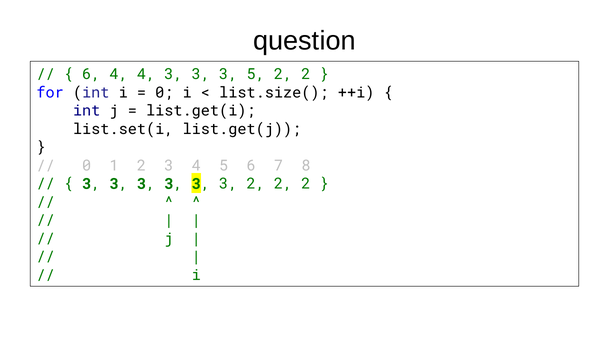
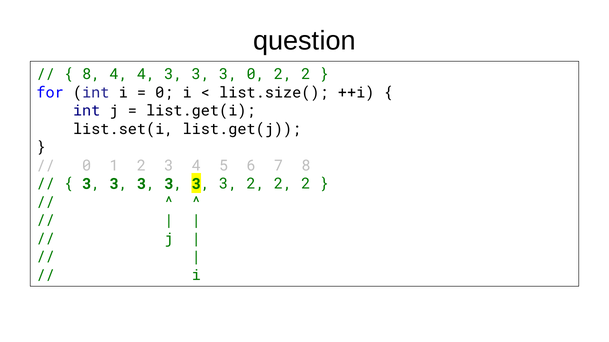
6 at (91, 75): 6 -> 8
3 5: 5 -> 0
